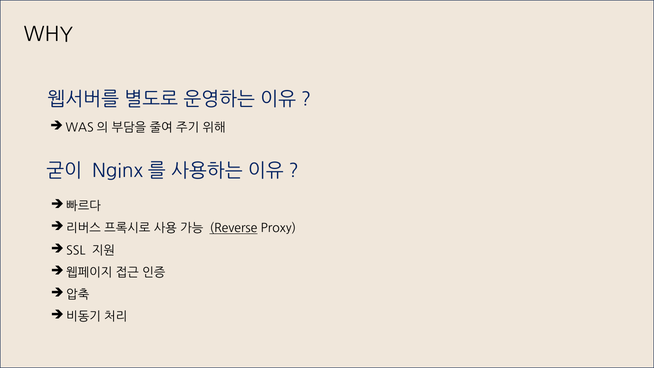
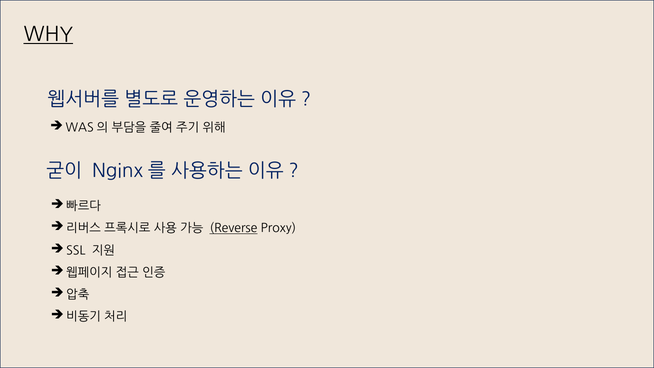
WHY underline: none -> present
